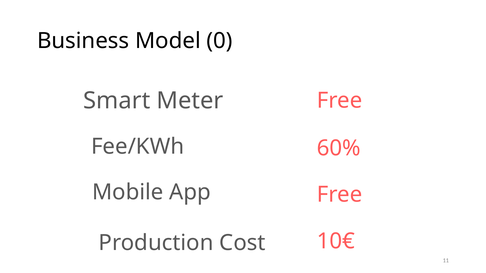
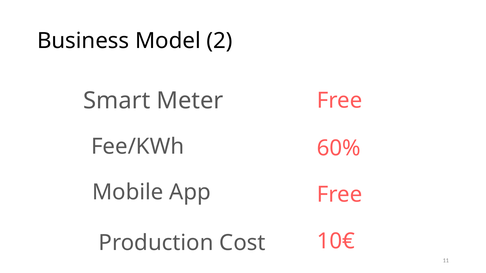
0: 0 -> 2
